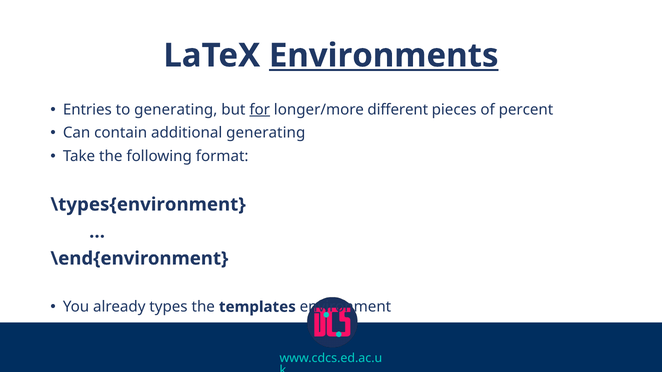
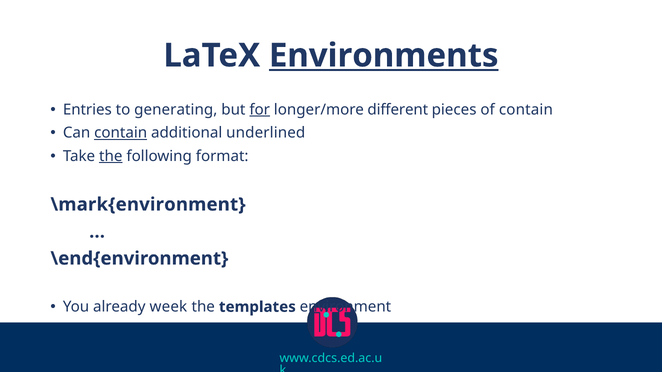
of percent: percent -> contain
contain at (121, 133) underline: none -> present
additional generating: generating -> underlined
the at (111, 156) underline: none -> present
\types{environment: \types{environment -> \mark{environment
types: types -> week
